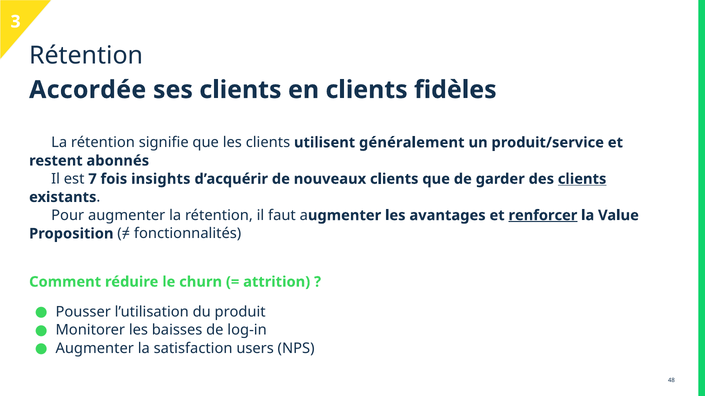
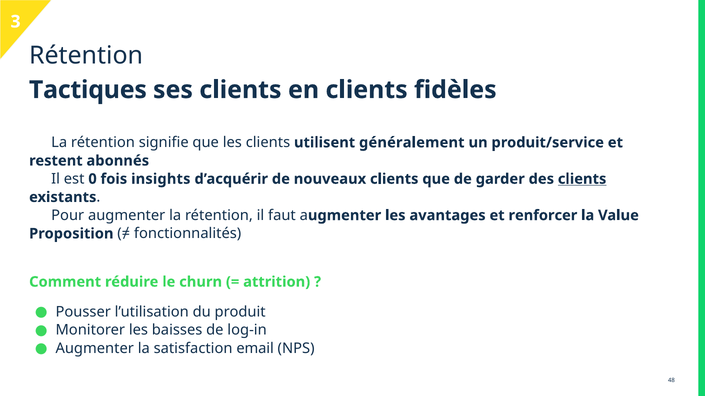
Accordée: Accordée -> Tactiques
7: 7 -> 0
renforcer underline: present -> none
users: users -> email
